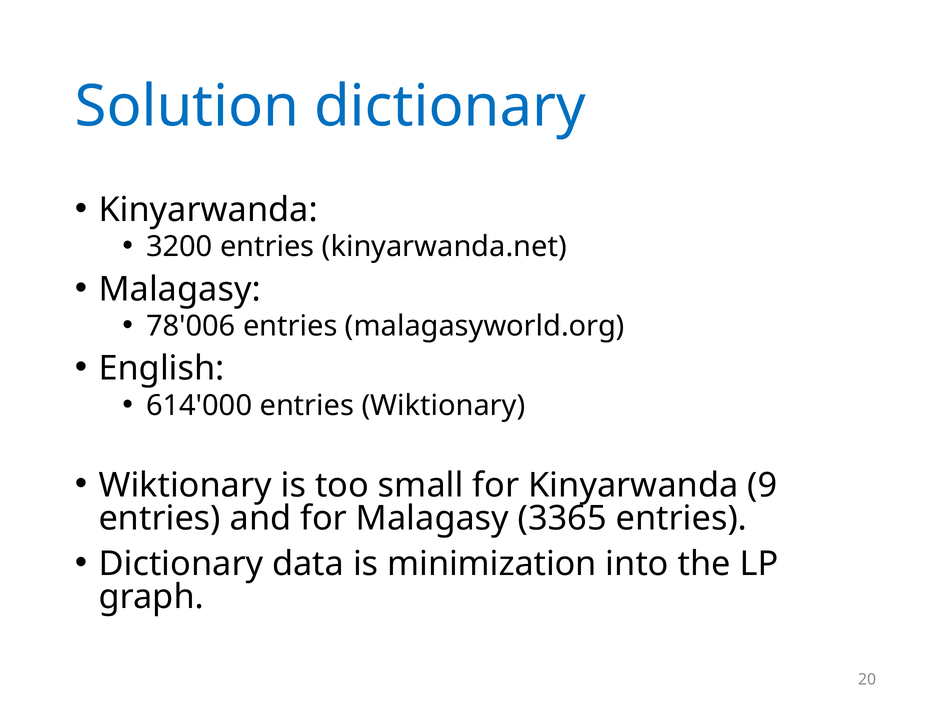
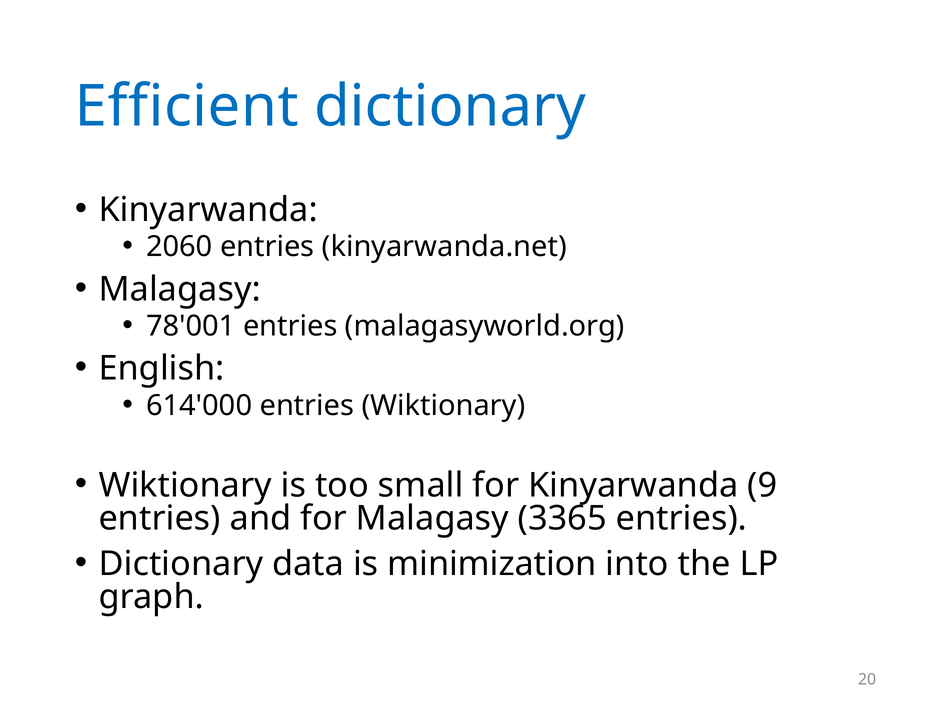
Solution: Solution -> Efficient
3200: 3200 -> 2060
78'006: 78'006 -> 78'001
